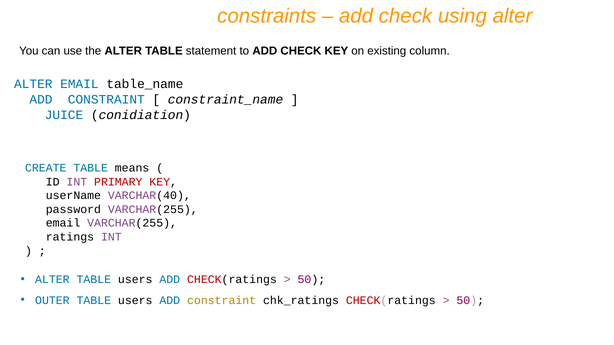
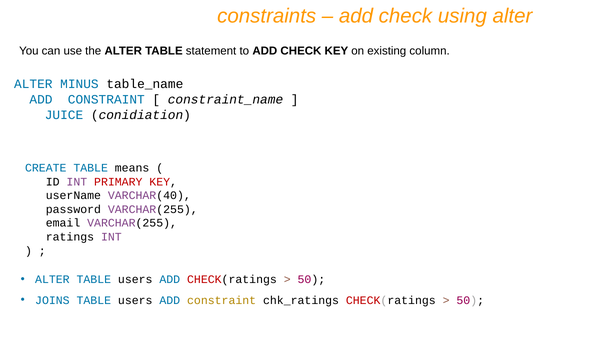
ALTER EMAIL: EMAIL -> MINUS
OUTER: OUTER -> JOINS
